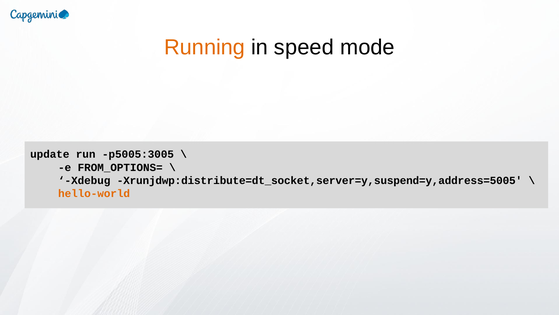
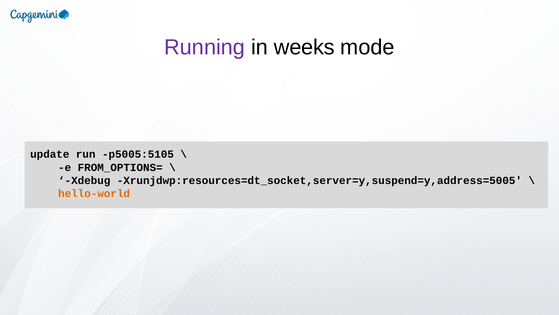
Running colour: orange -> purple
speed: speed -> weeks
p5005:3005: p5005:3005 -> p5005:5105
Xrunjdwp:distribute=dt_socket,server=y,suspend=y,address=5005: Xrunjdwp:distribute=dt_socket,server=y,suspend=y,address=5005 -> Xrunjdwp:resources=dt_socket,server=y,suspend=y,address=5005
